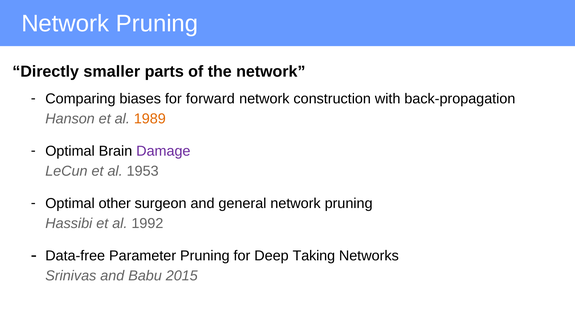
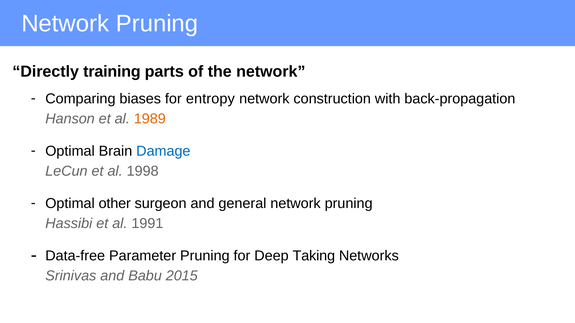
smaller: smaller -> training
forward: forward -> entropy
Damage colour: purple -> blue
1953: 1953 -> 1998
1992: 1992 -> 1991
